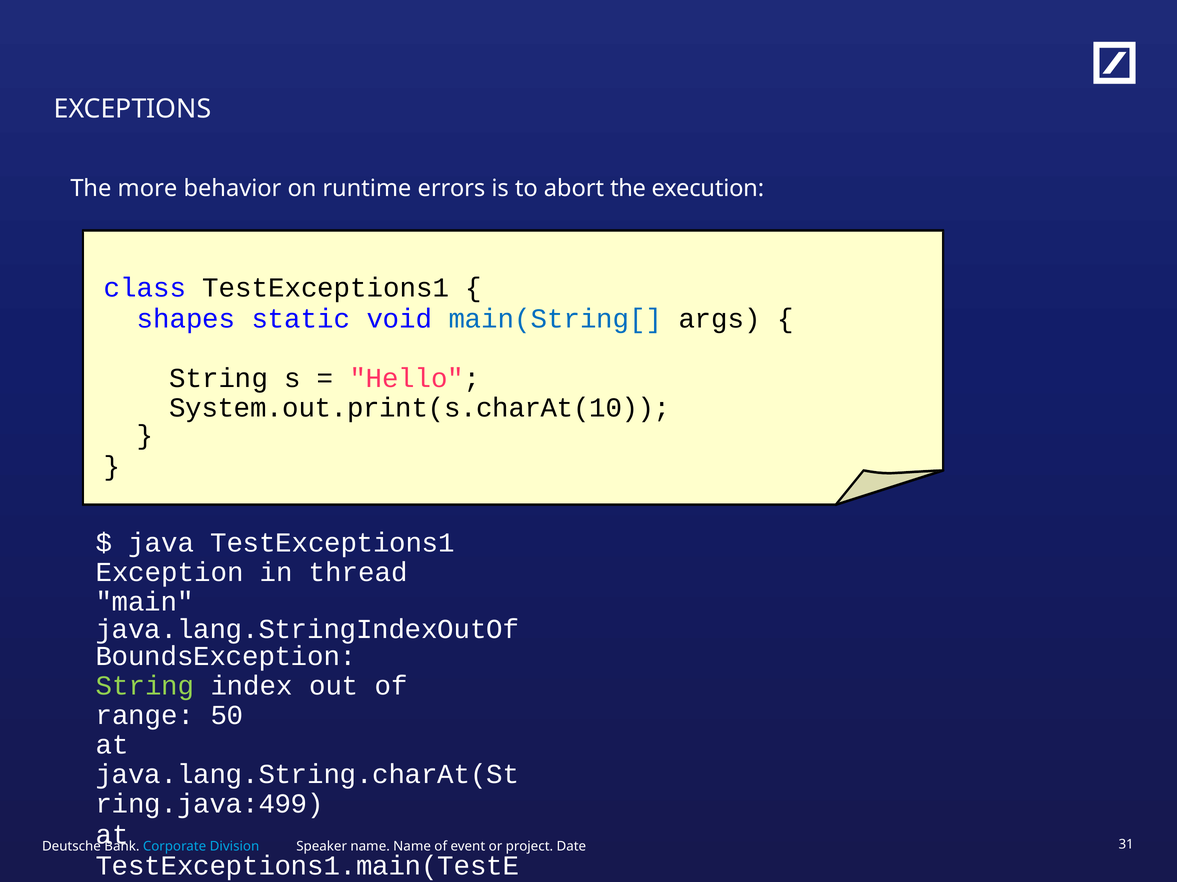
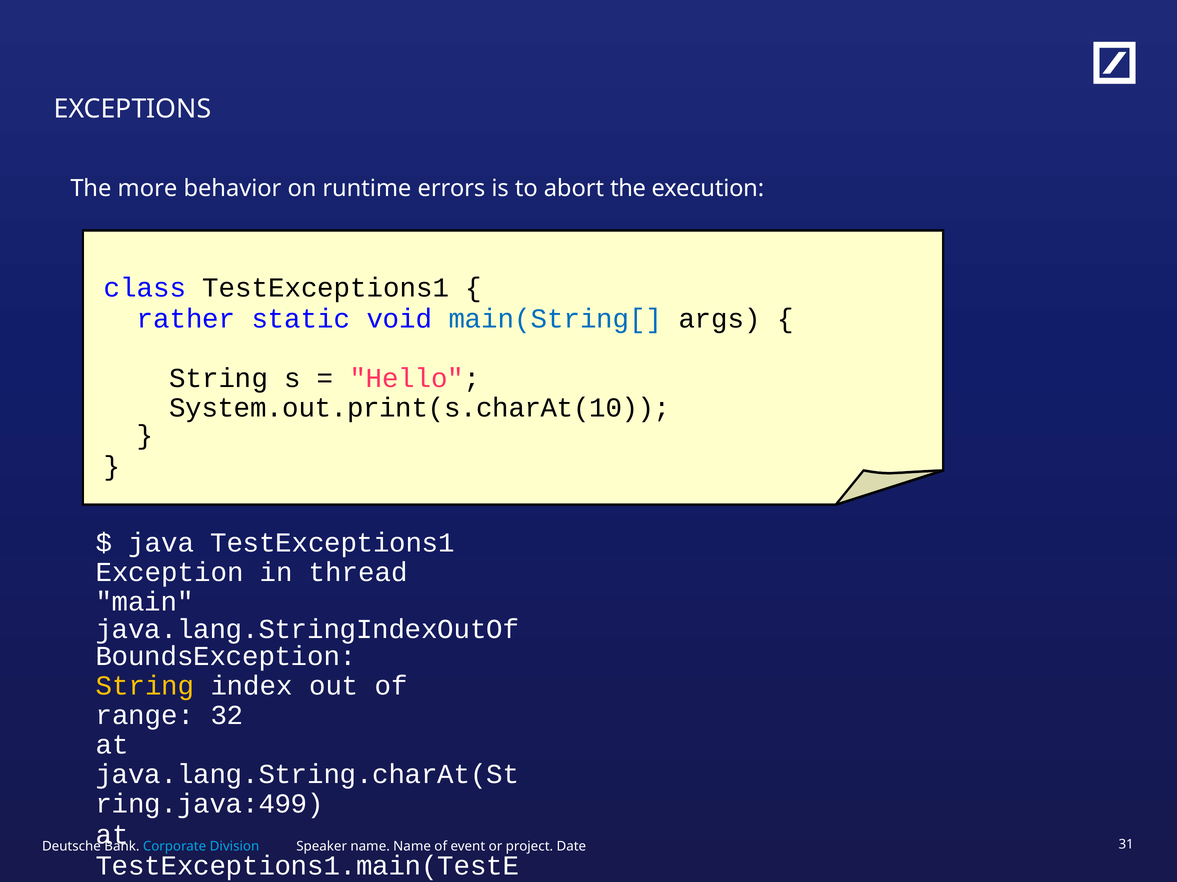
shapes: shapes -> rather
String at (145, 686) colour: light green -> yellow
50: 50 -> 32
